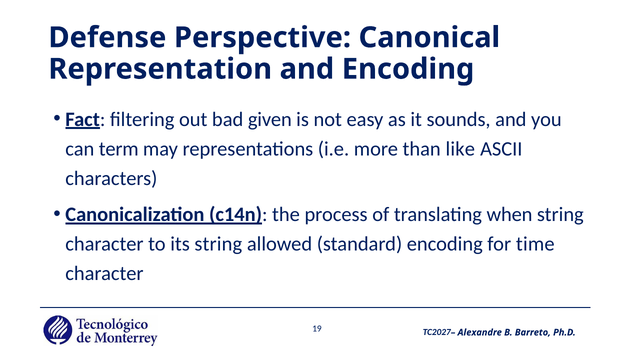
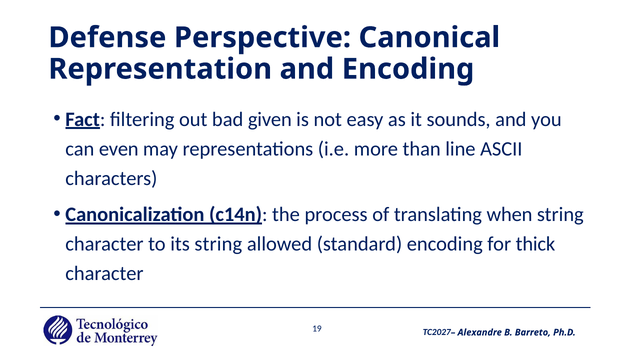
term: term -> even
like: like -> line
time: time -> thick
